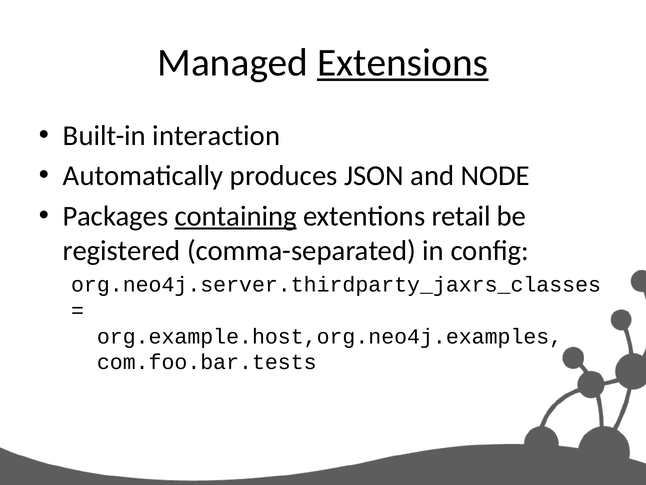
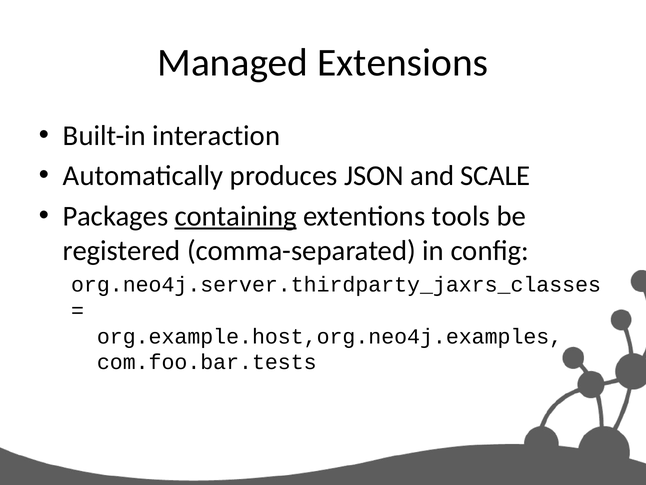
Extensions underline: present -> none
NODE: NODE -> SCALE
retail: retail -> tools
